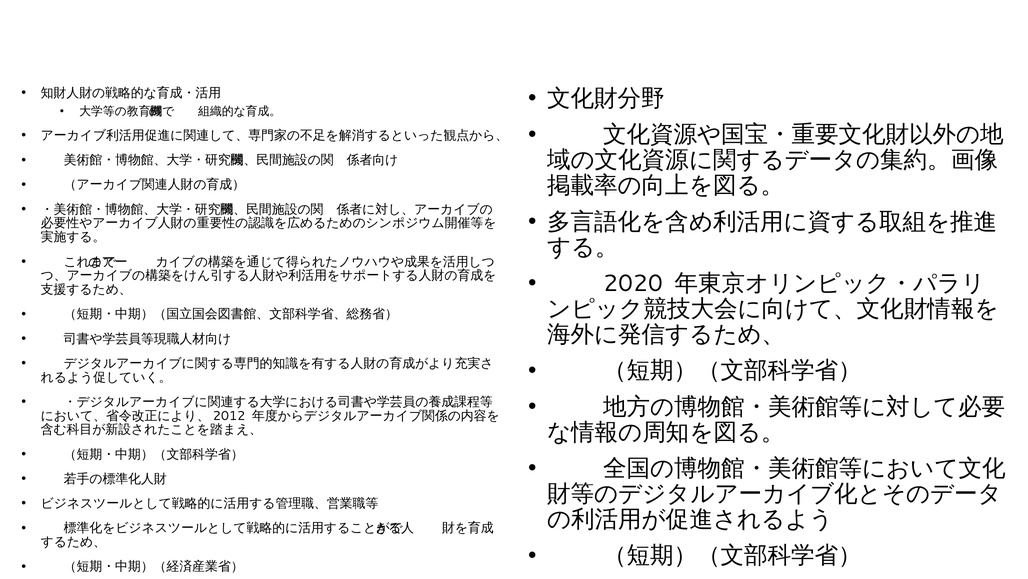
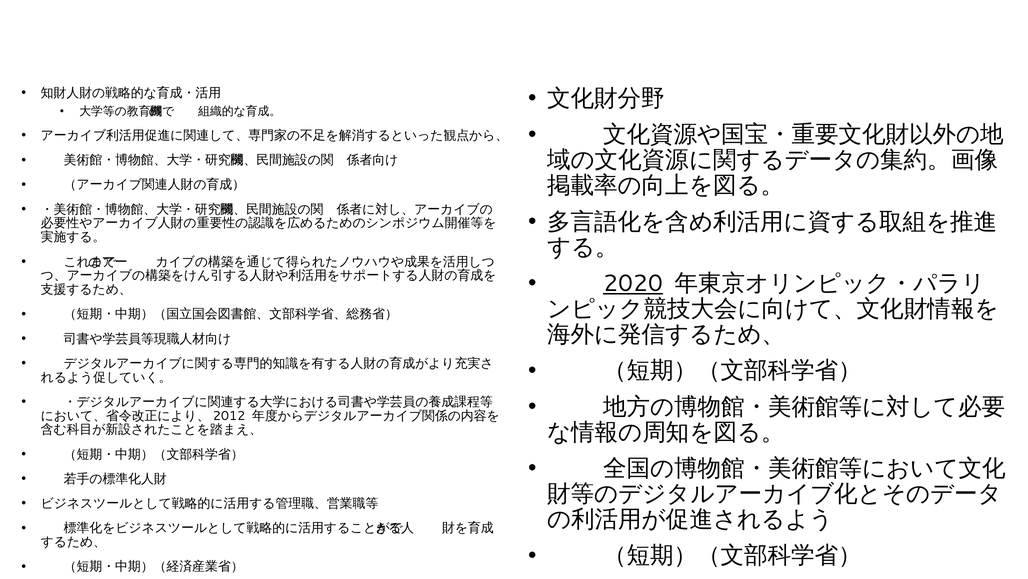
2020 underline: none -> present
